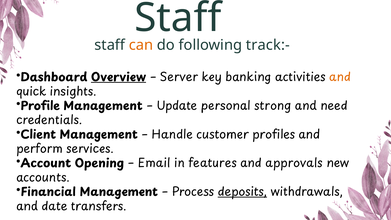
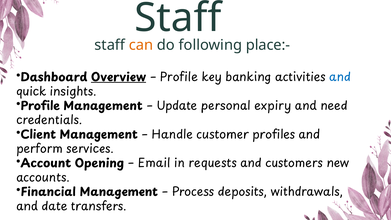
track:-: track:- -> place:-
Server at (179, 77): Server -> Profile
and at (340, 77) colour: orange -> blue
strong: strong -> expiry
features: features -> requests
approvals: approvals -> customers
deposits underline: present -> none
